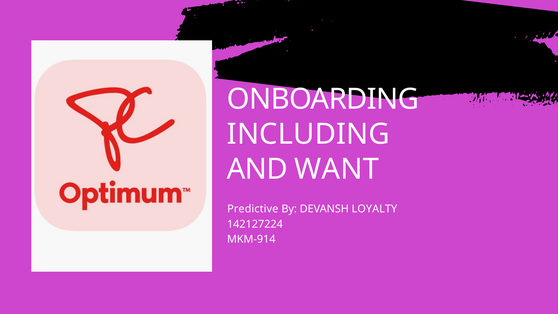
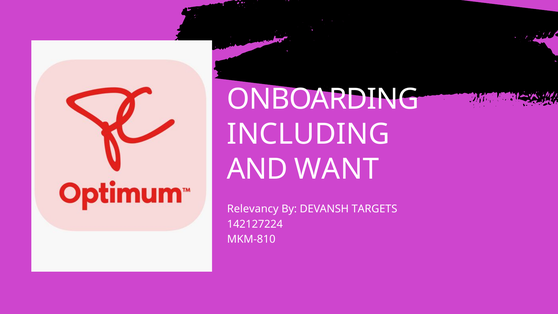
Predictive: Predictive -> Relevancy
LOYALTY: LOYALTY -> TARGETS
MKM-914: MKM-914 -> MKM-810
